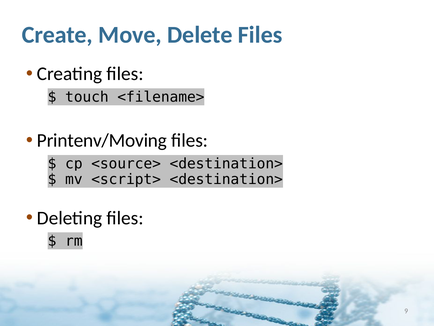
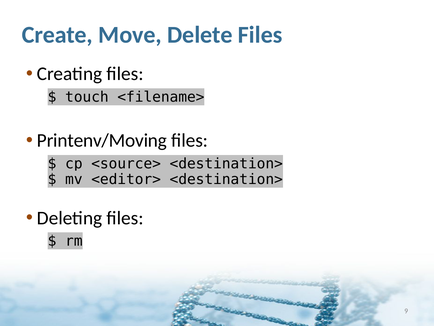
<script>: <script> -> <editor>
